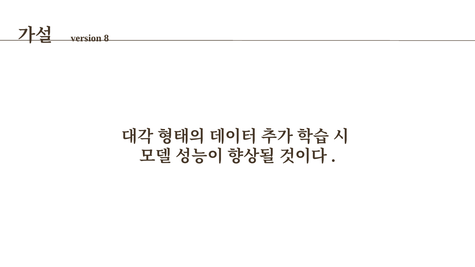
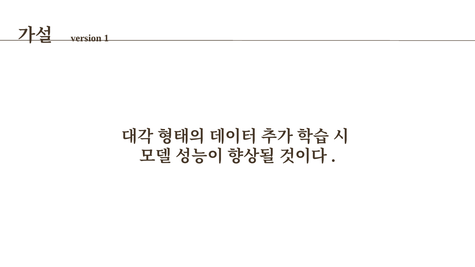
8: 8 -> 1
